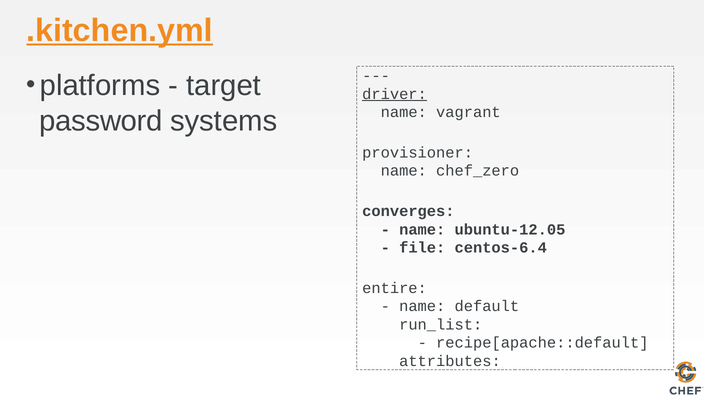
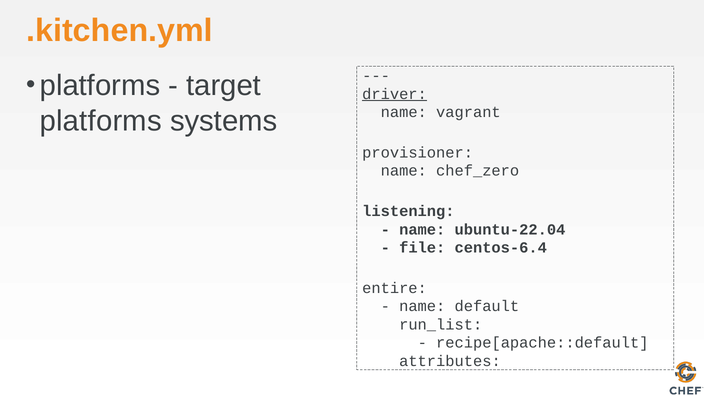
.kitchen.yml underline: present -> none
password at (101, 121): password -> platforms
converges: converges -> listening
ubuntu-12.05: ubuntu-12.05 -> ubuntu-22.04
